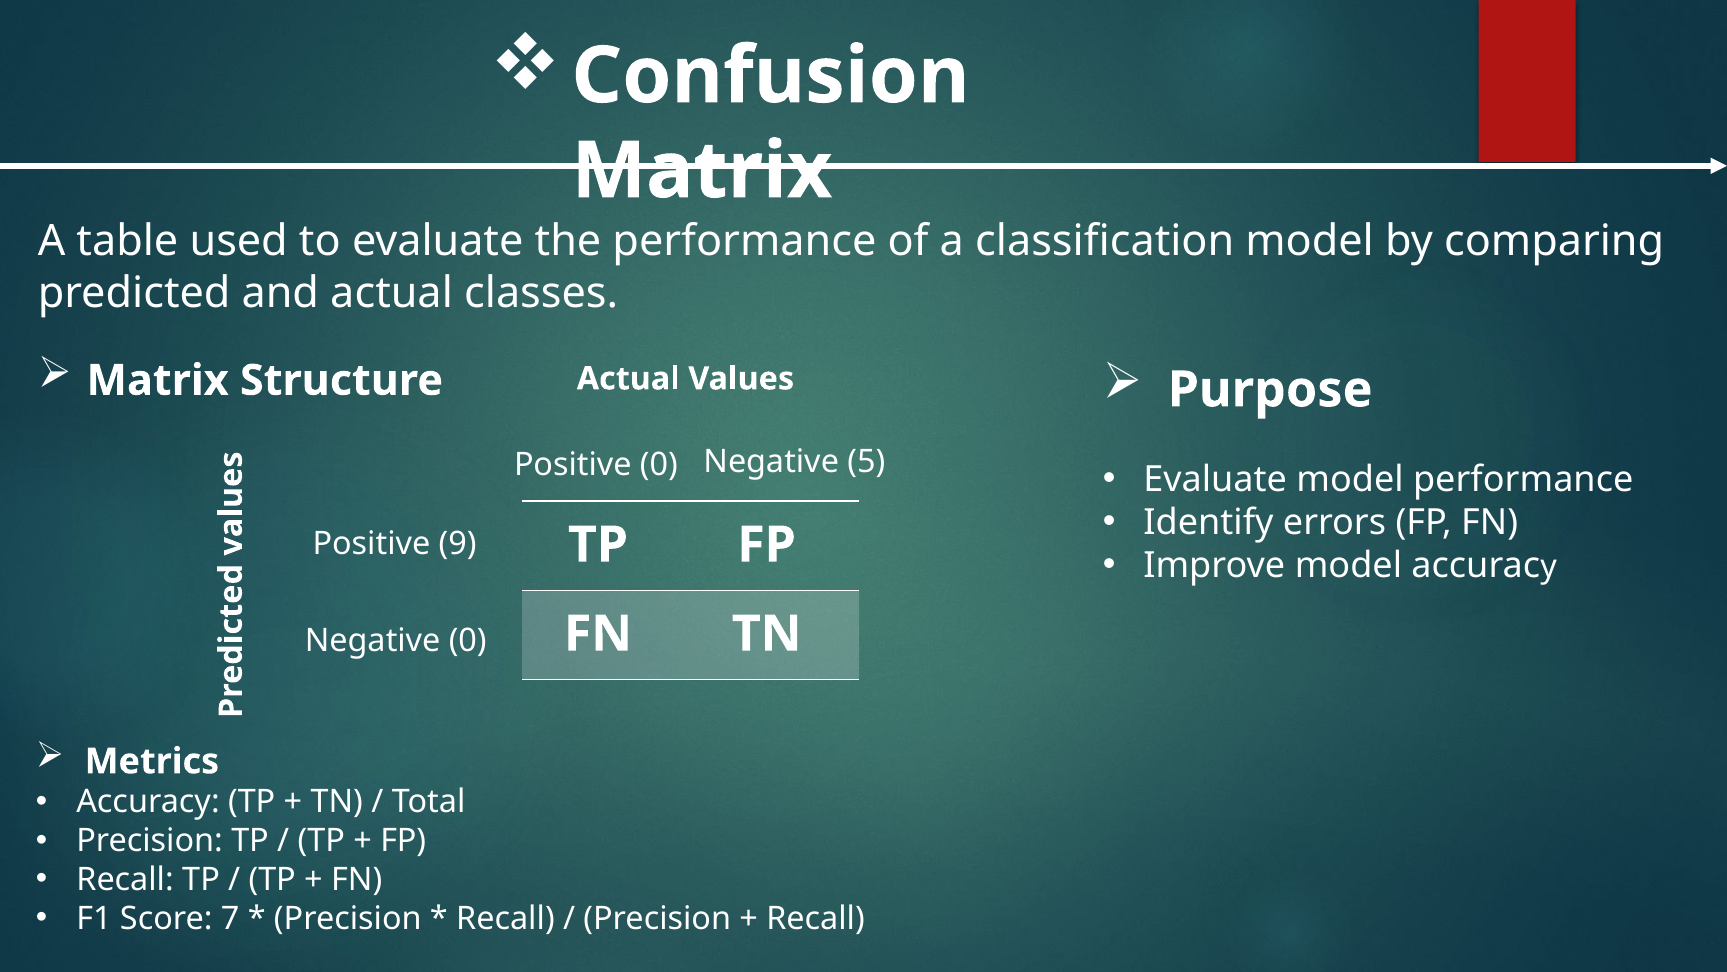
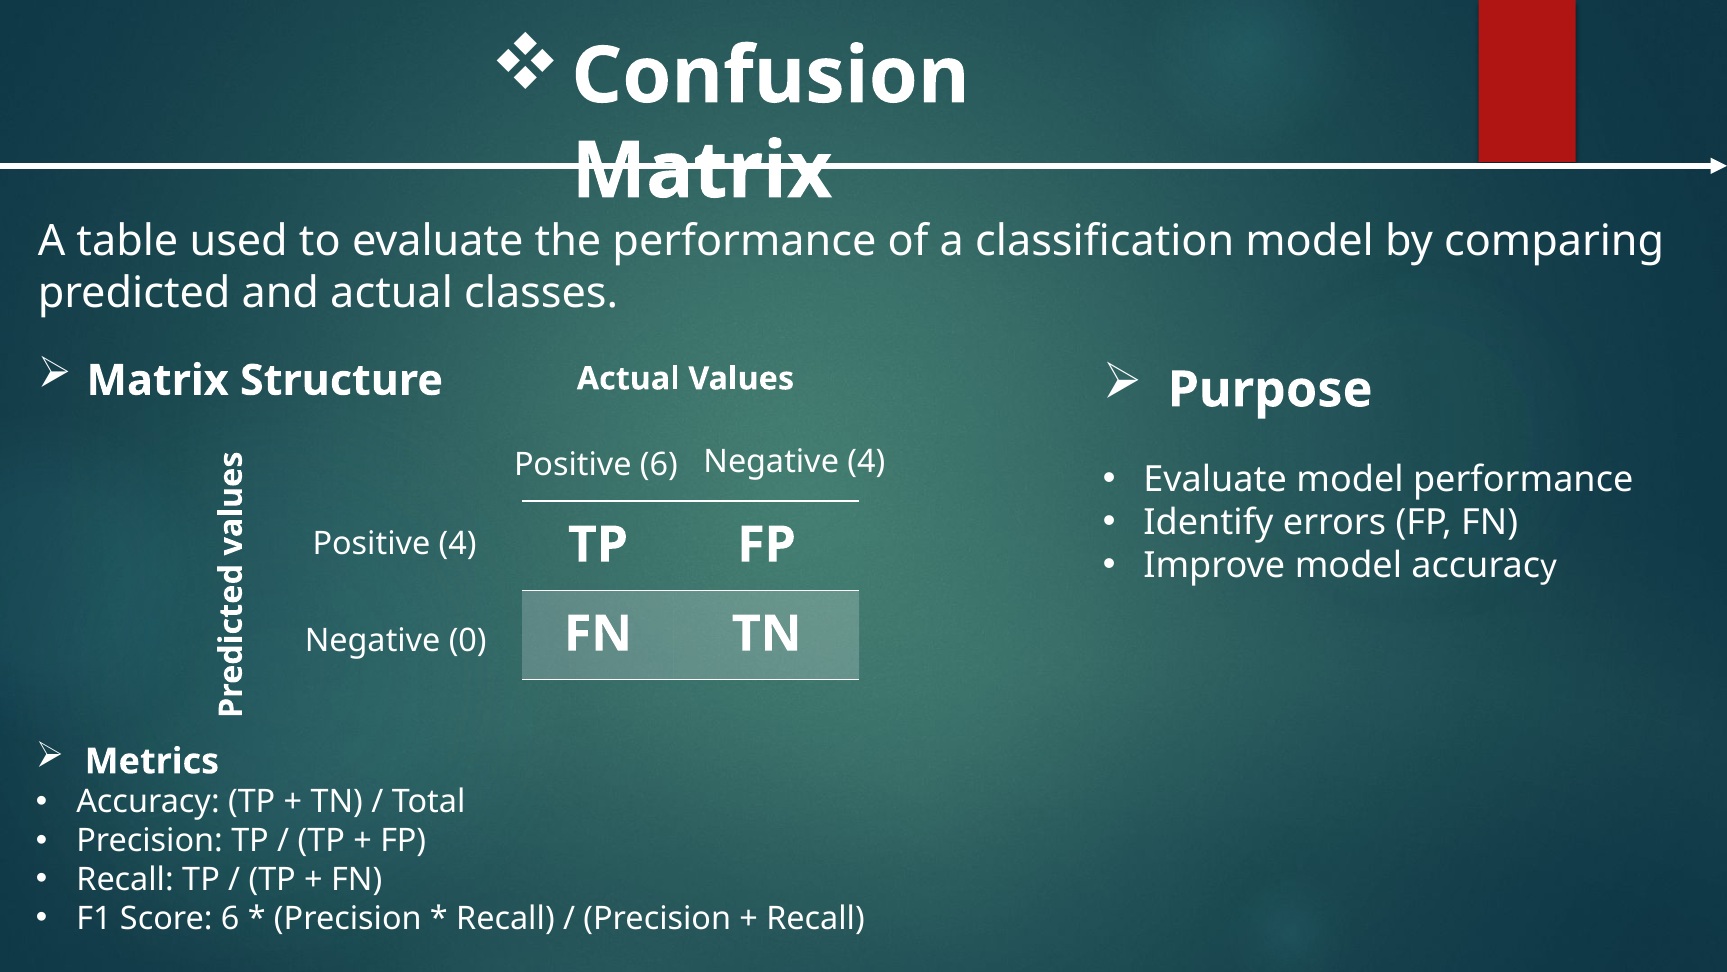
Positive 0: 0 -> 6
Negative 5: 5 -> 4
Positive 9: 9 -> 4
Score 7: 7 -> 6
